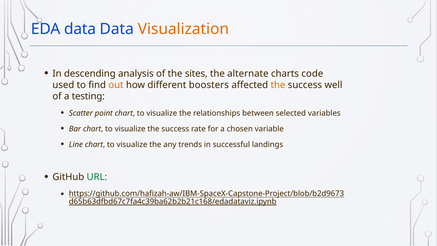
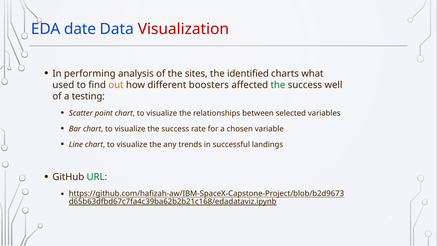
EDA data: data -> date
Visualization colour: orange -> red
descending: descending -> performing
alternate: alternate -> identified
code: code -> what
the at (278, 85) colour: orange -> green
